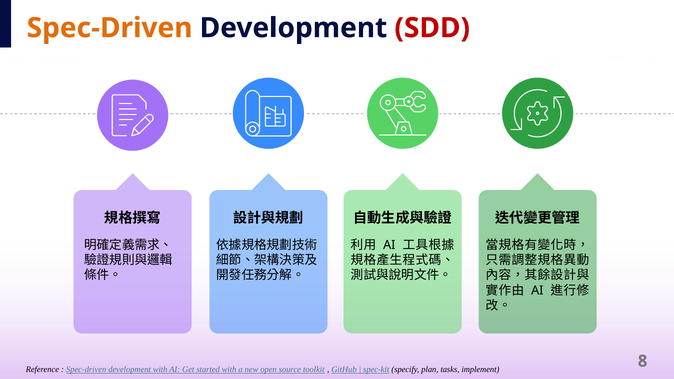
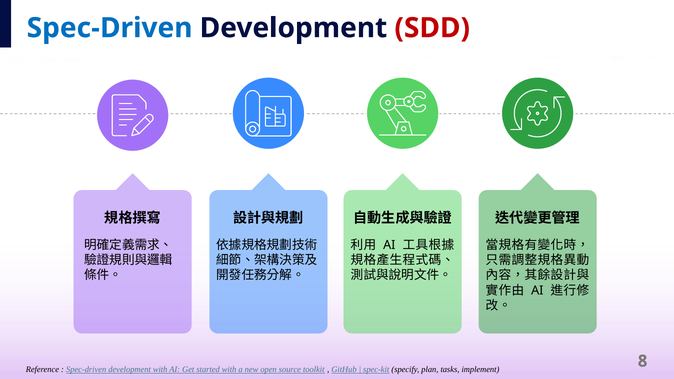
Spec-Driven at (110, 28) colour: orange -> blue
